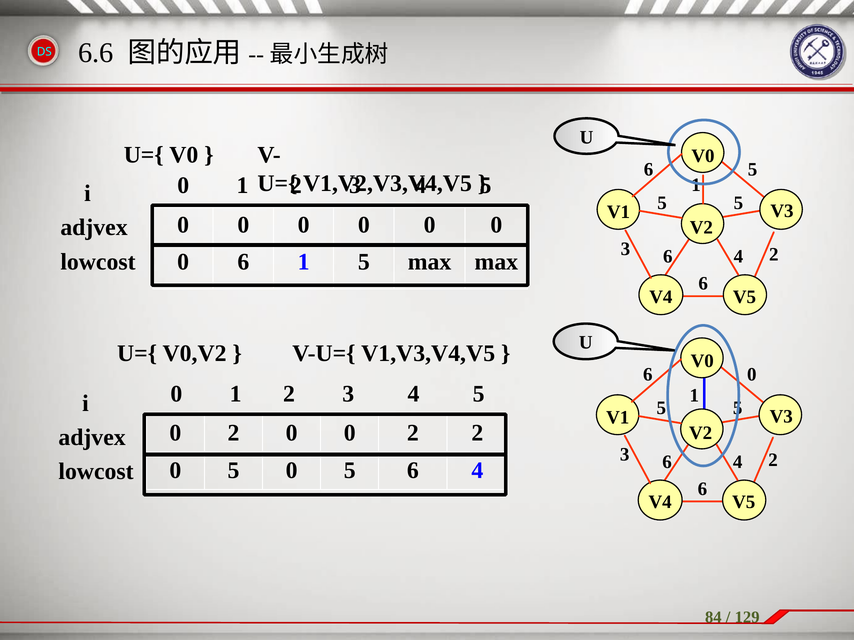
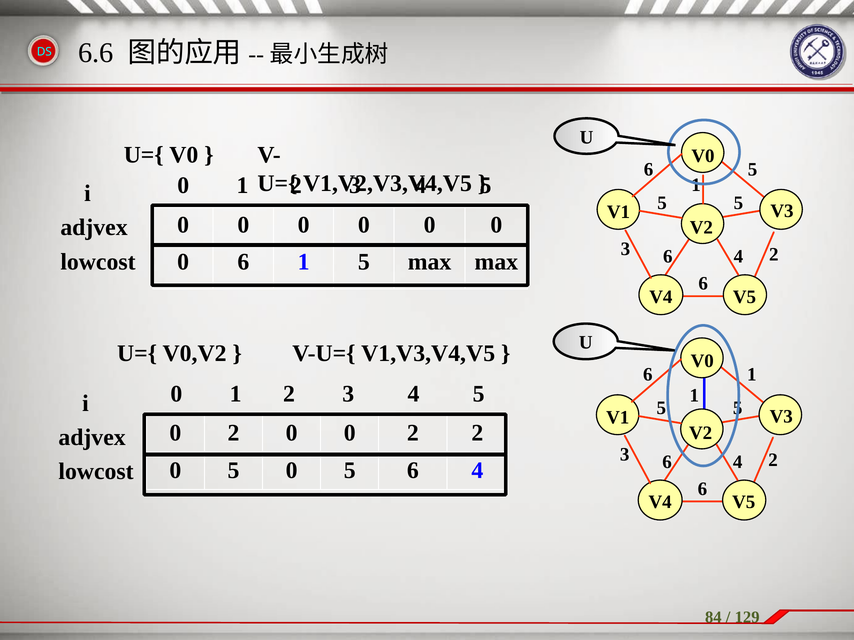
0 at (752, 375): 0 -> 1
